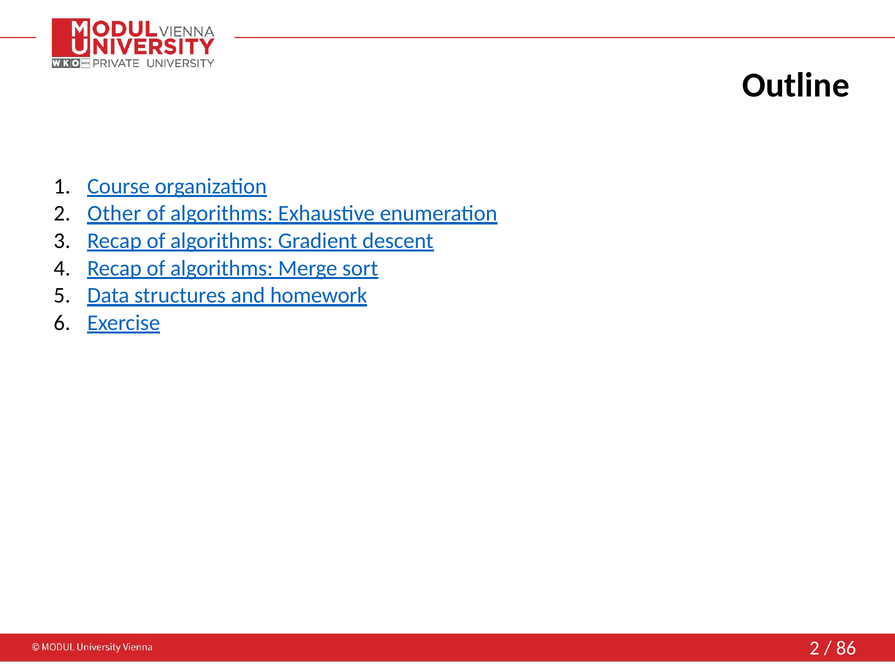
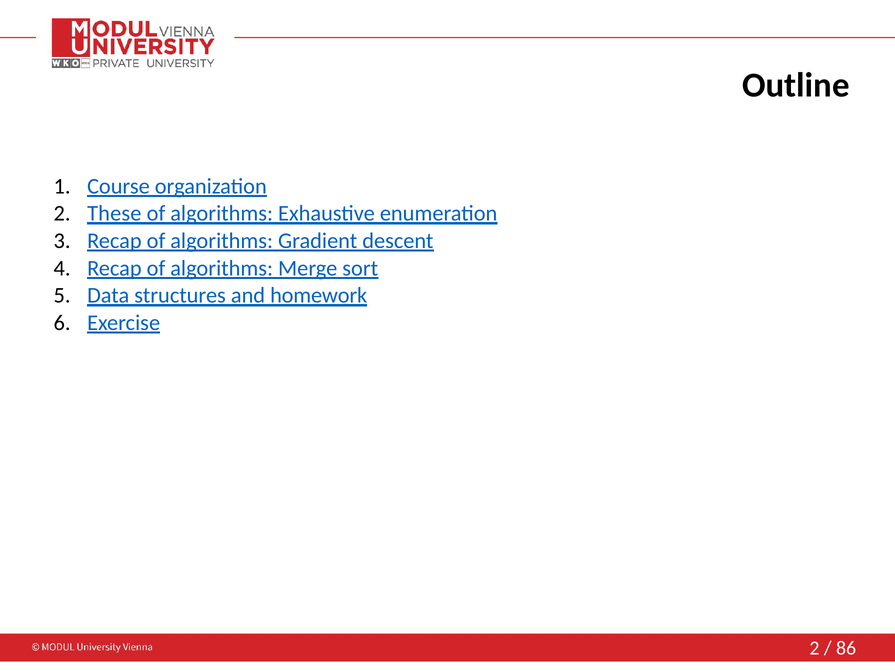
Other: Other -> These
